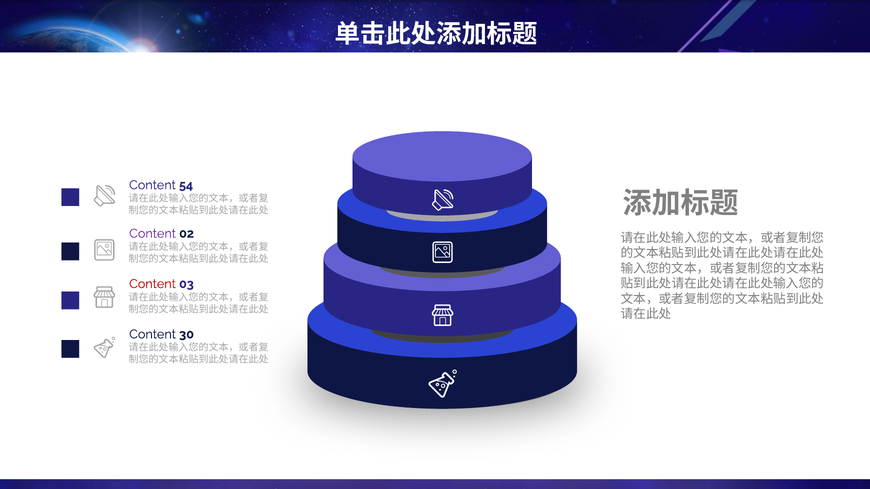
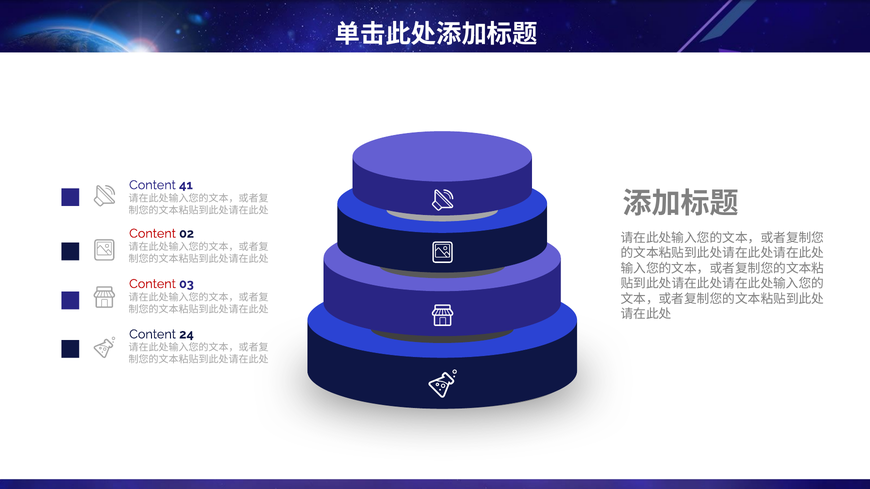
54: 54 -> 41
Content at (153, 234) colour: purple -> red
30: 30 -> 24
